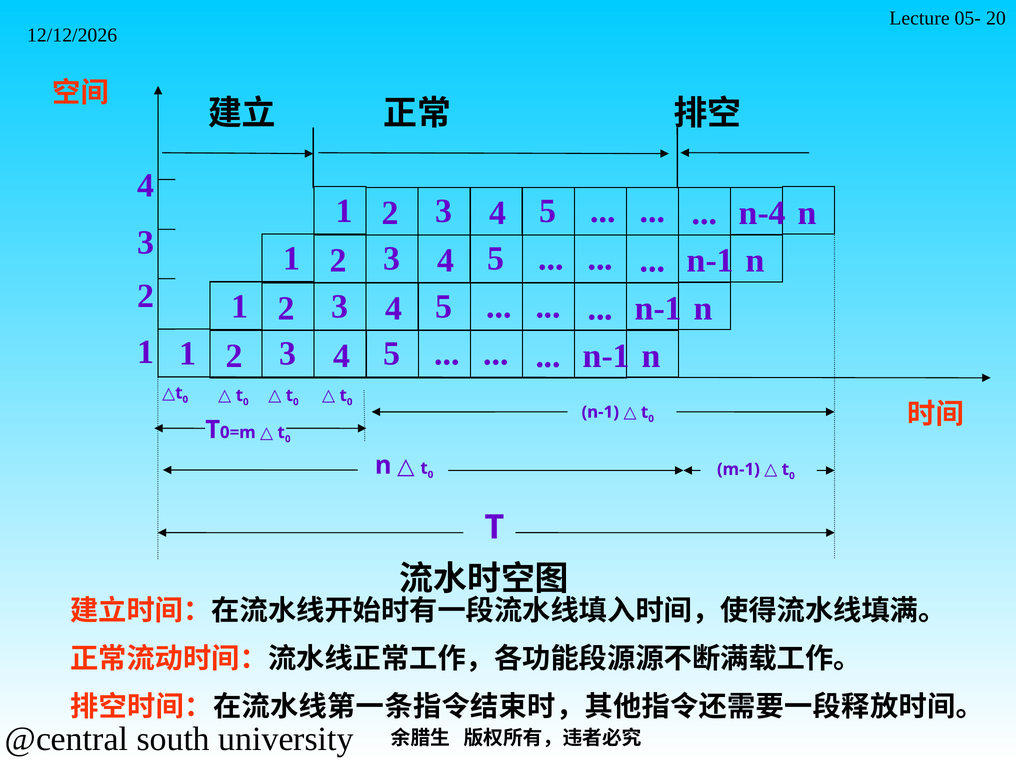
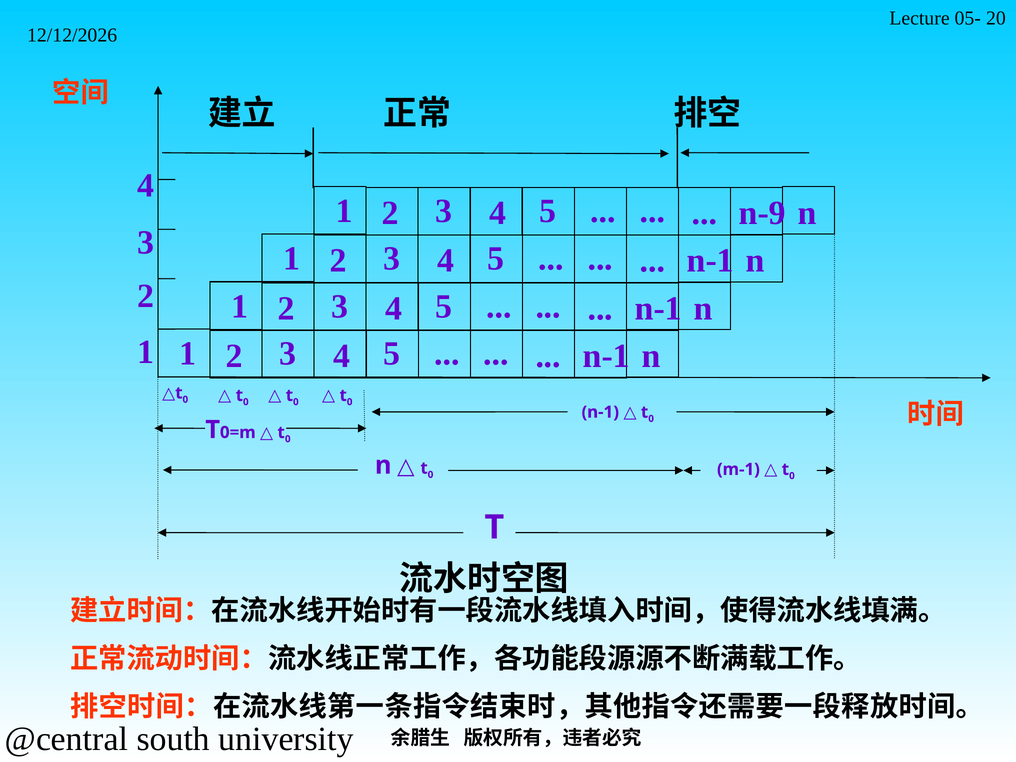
n-4: n-4 -> n-9
